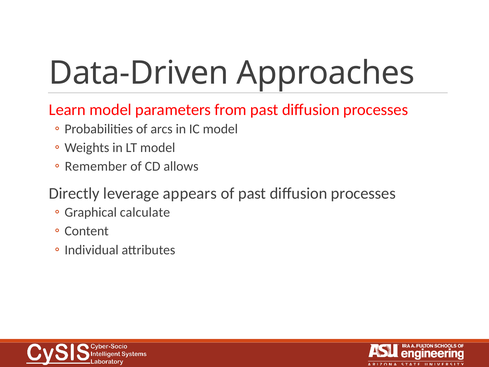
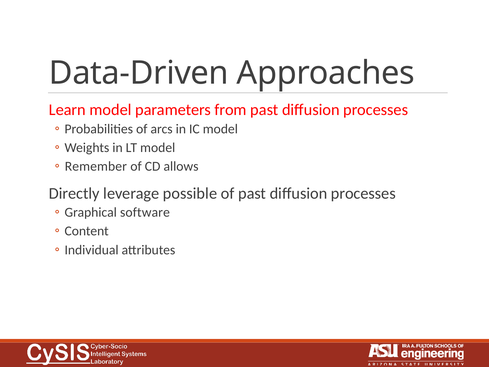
appears: appears -> possible
calculate: calculate -> software
